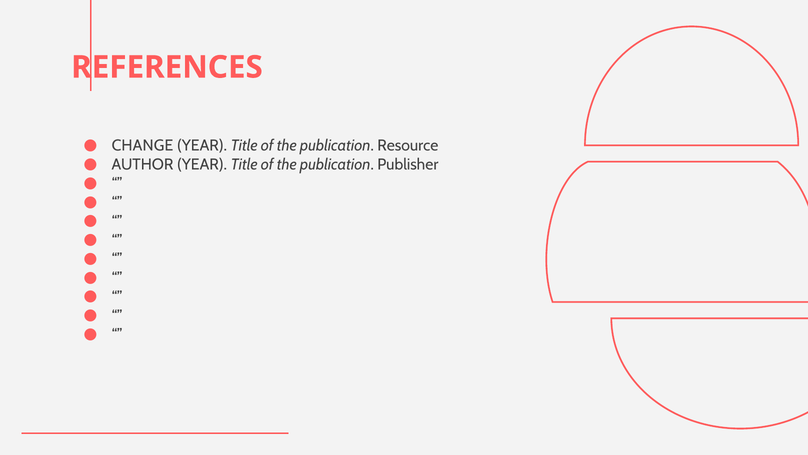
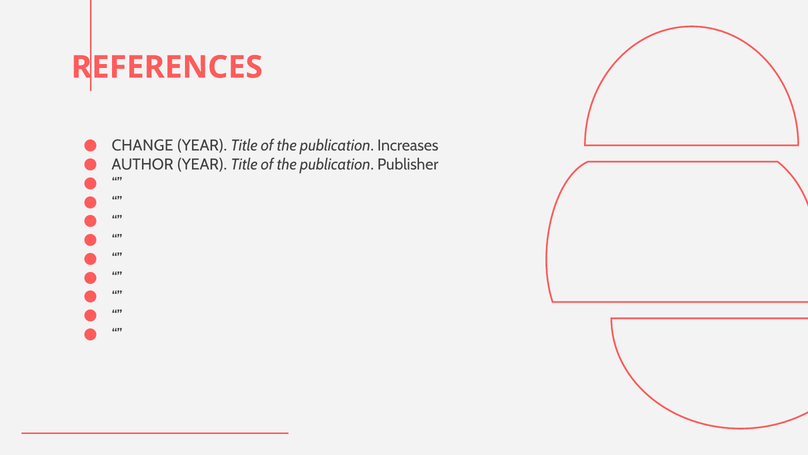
Resource: Resource -> Increases
